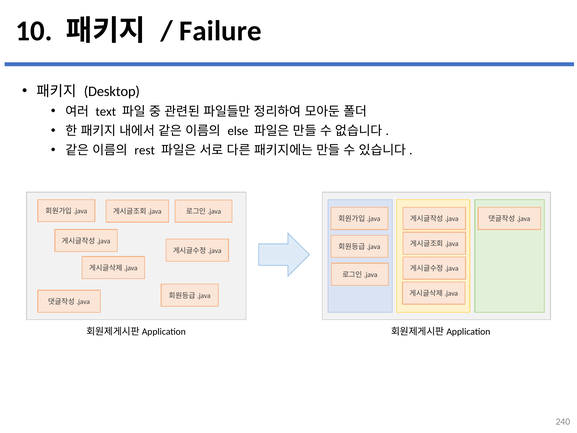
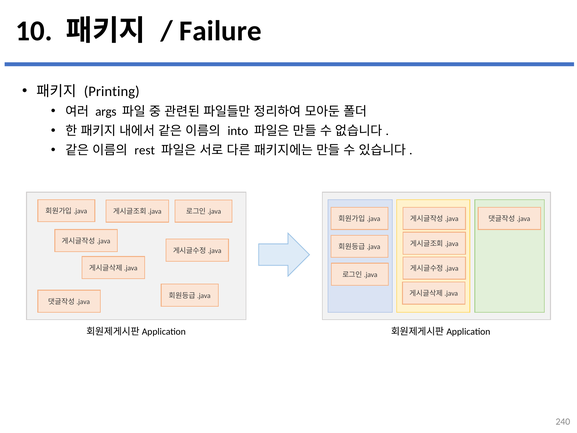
Desktop: Desktop -> Printing
text: text -> args
else: else -> into
